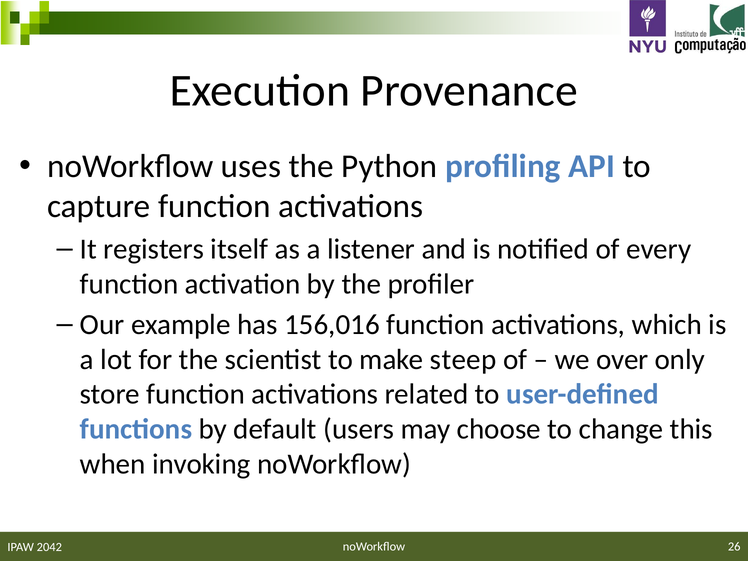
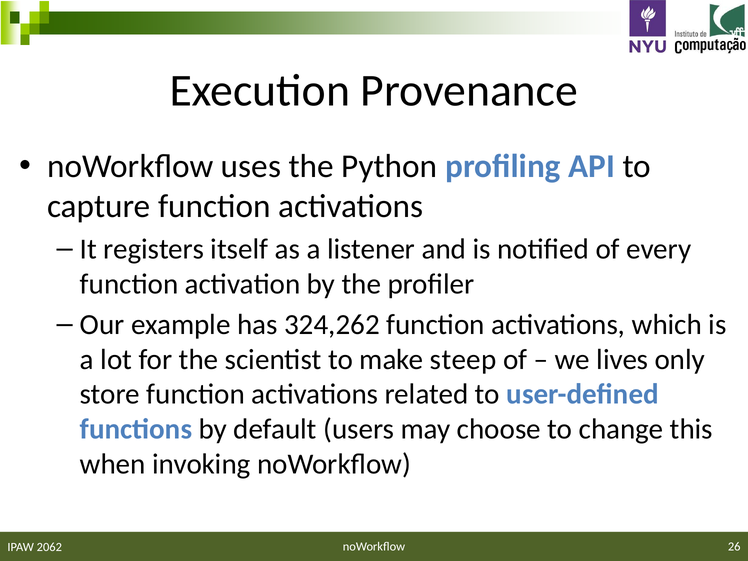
156,016: 156,016 -> 324,262
over: over -> lives
2042: 2042 -> 2062
